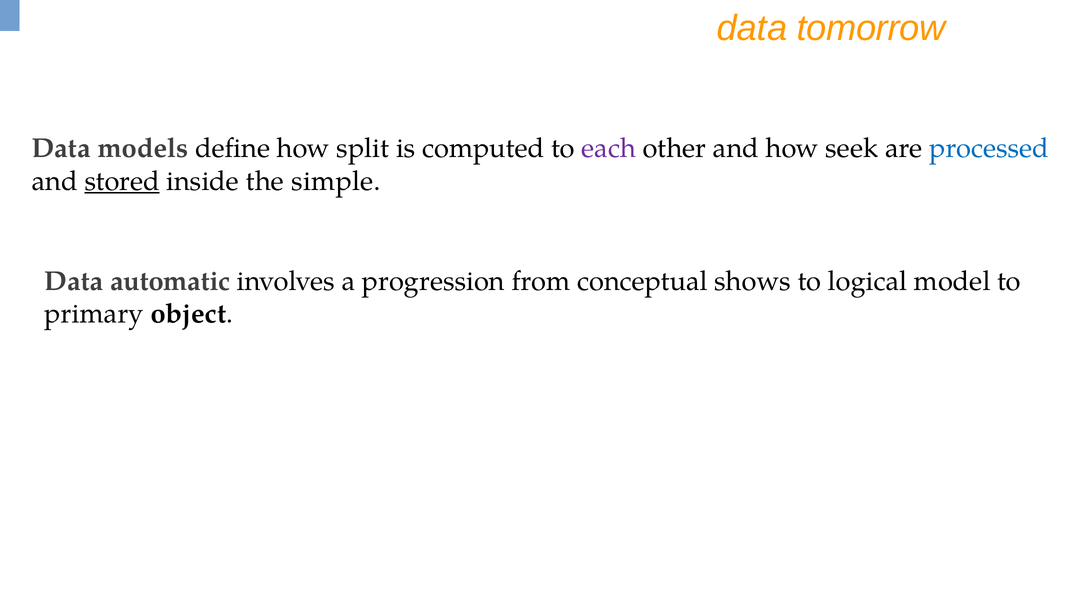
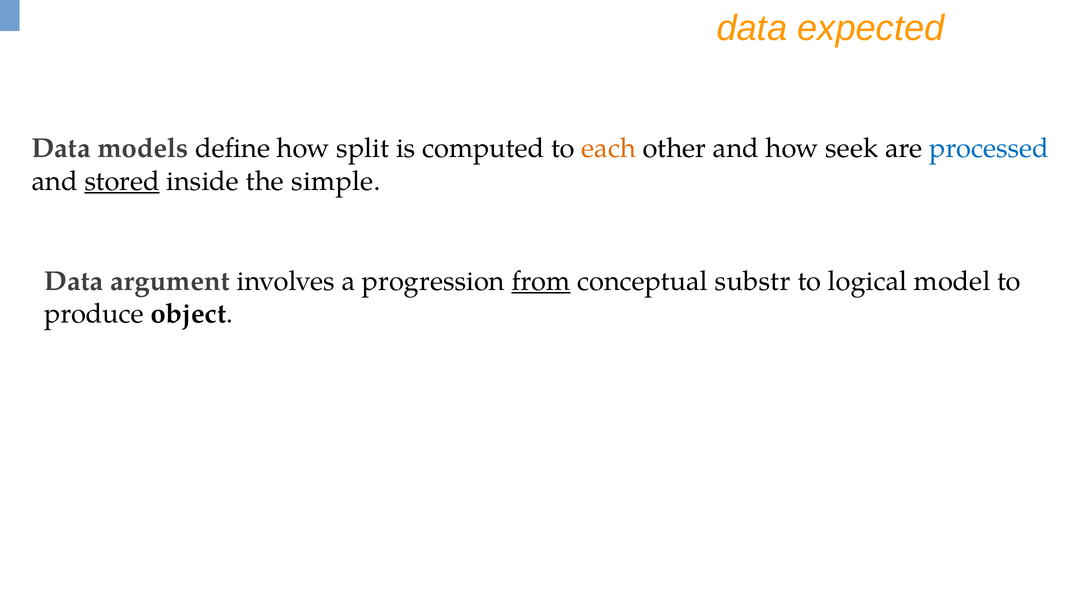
tomorrow: tomorrow -> expected
each colour: purple -> orange
automatic: automatic -> argument
from underline: none -> present
shows: shows -> substr
primary: primary -> produce
